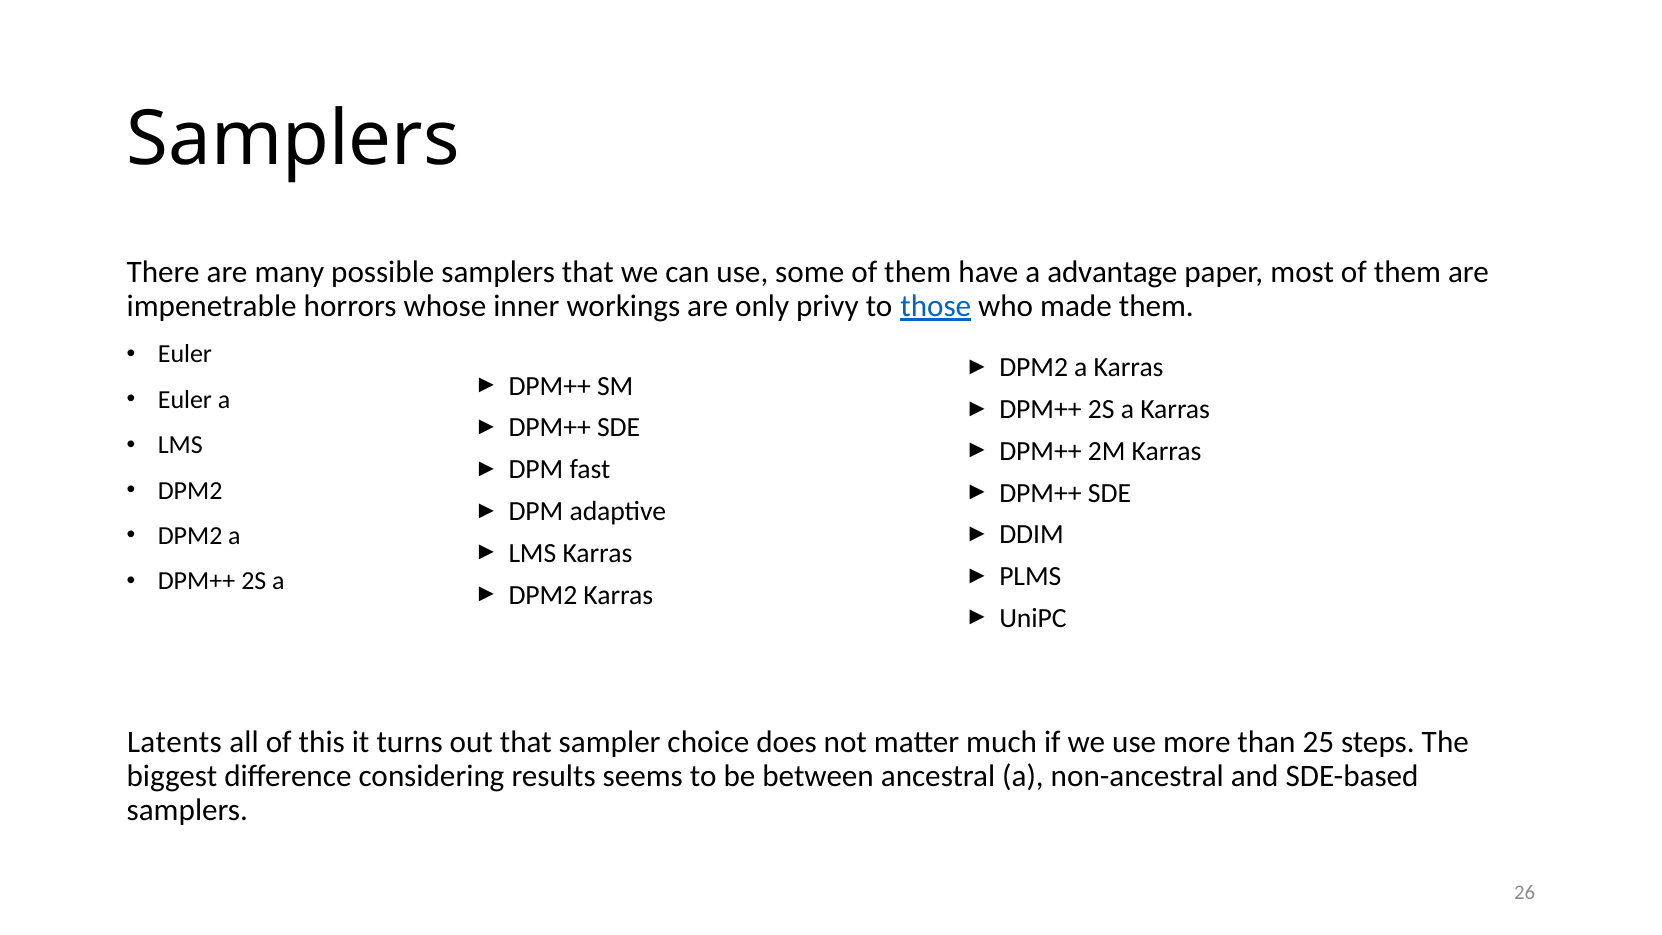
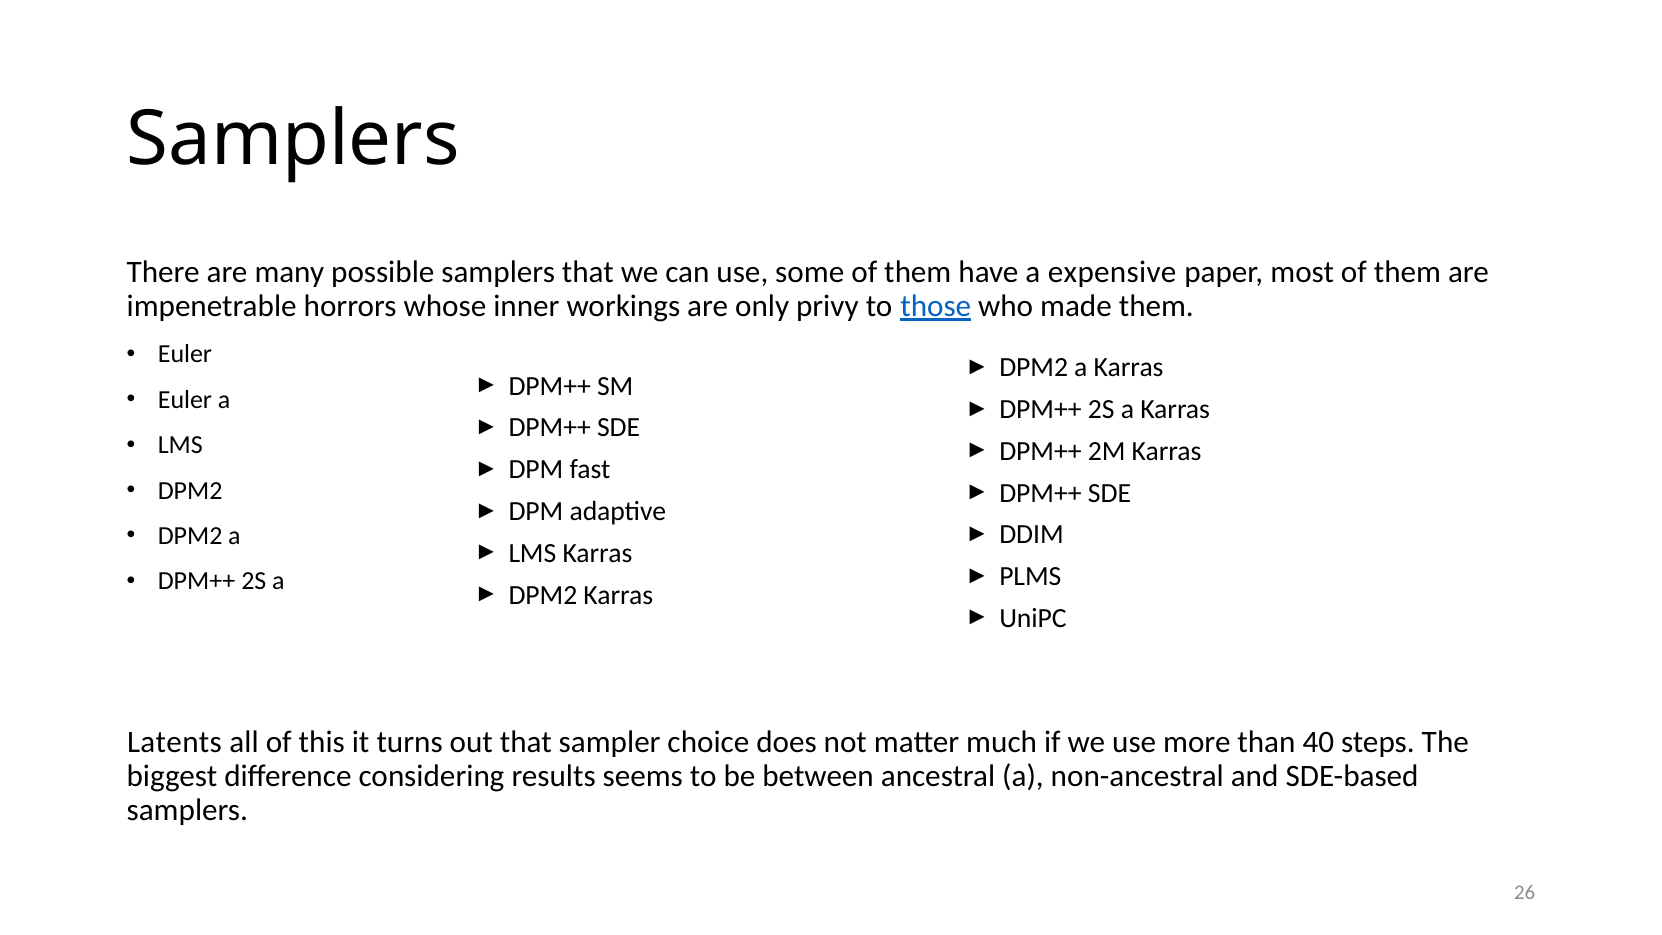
advantage: advantage -> expensive
25: 25 -> 40
